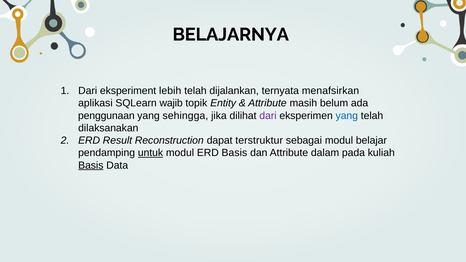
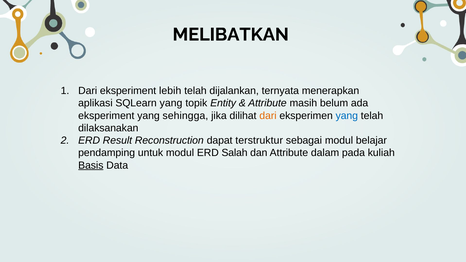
BELAJARNYA: BELAJARNYA -> MELIBATKAN
menafsirkan: menafsirkan -> menerapkan
SQLearn wajib: wajib -> yang
penggunaan at (106, 116): penggunaan -> eksperiment
dari at (268, 116) colour: purple -> orange
untuk underline: present -> none
ERD Basis: Basis -> Salah
